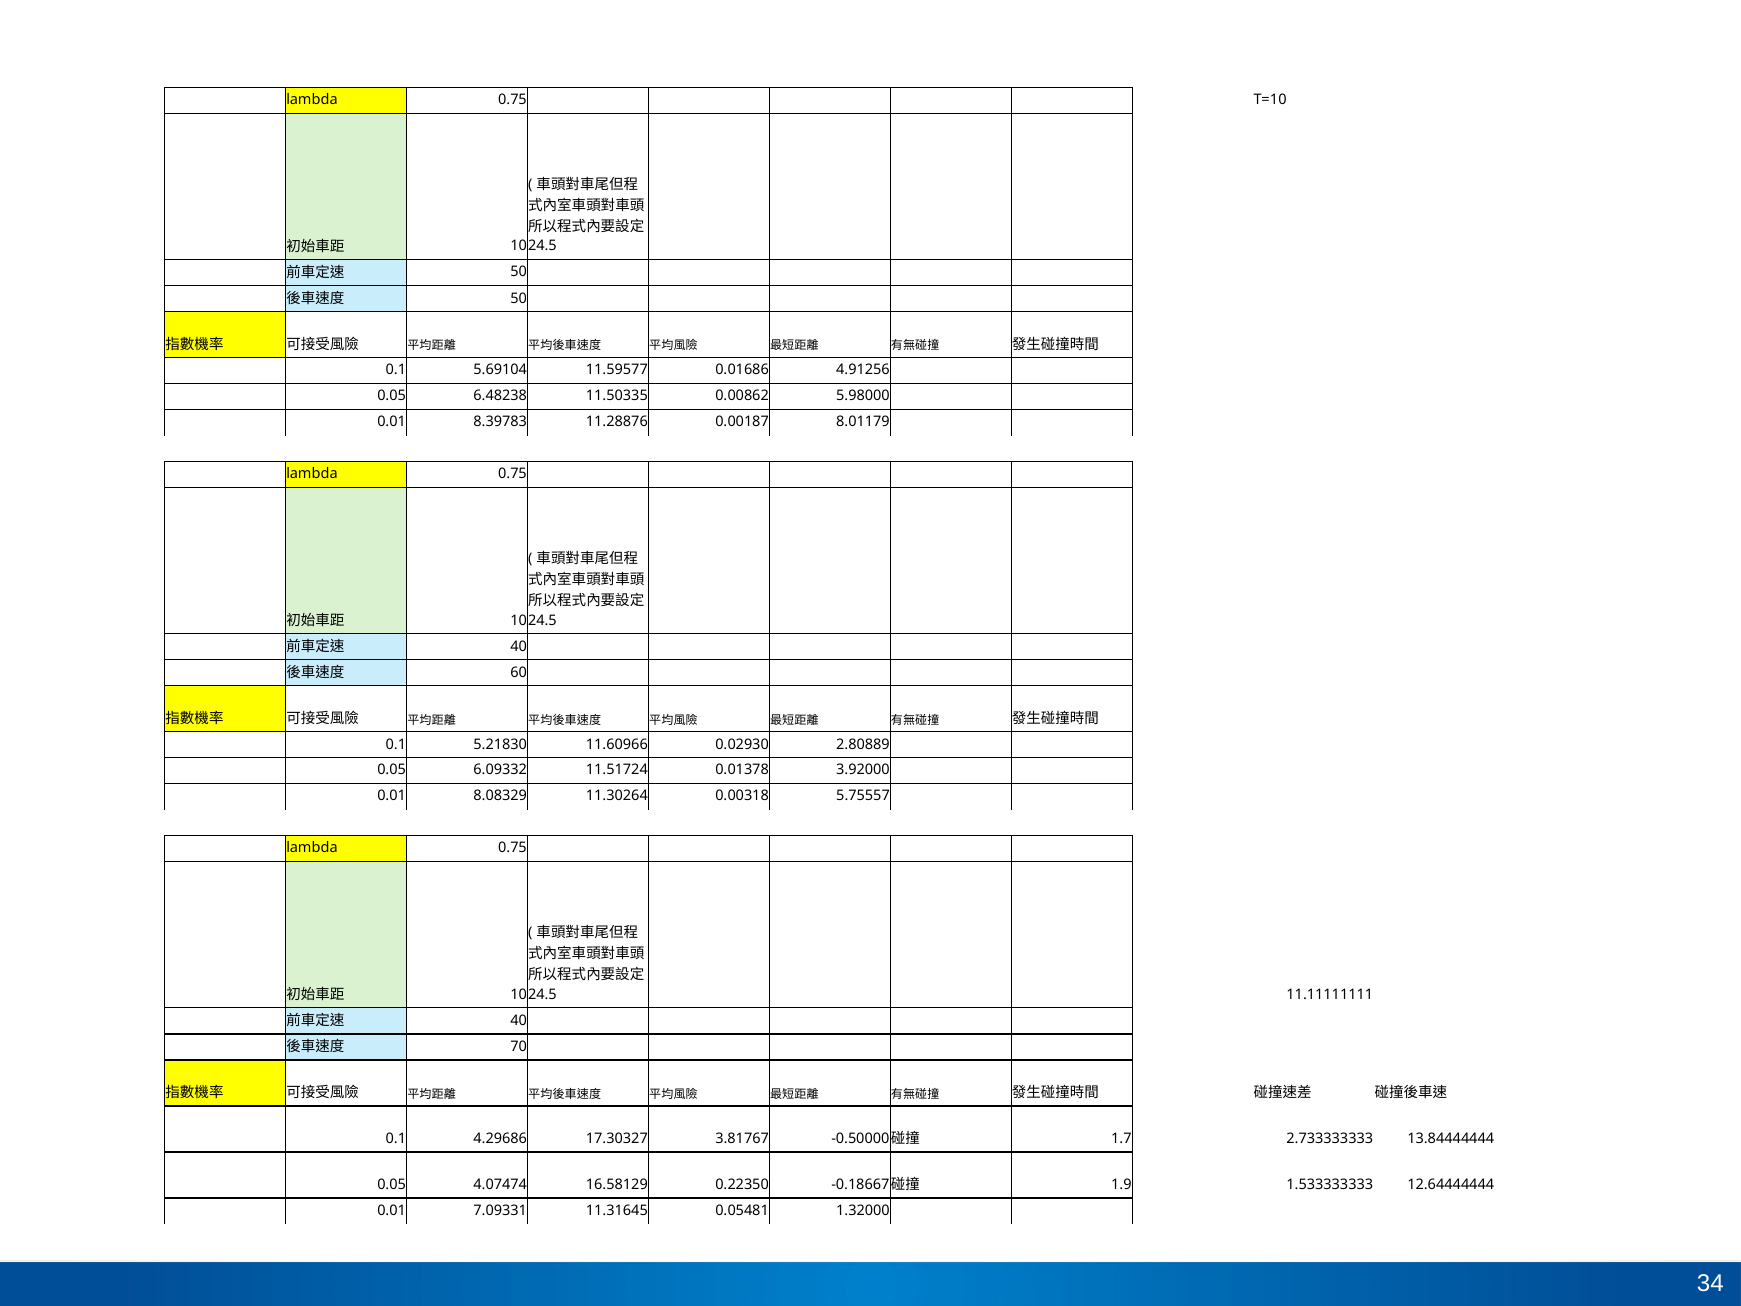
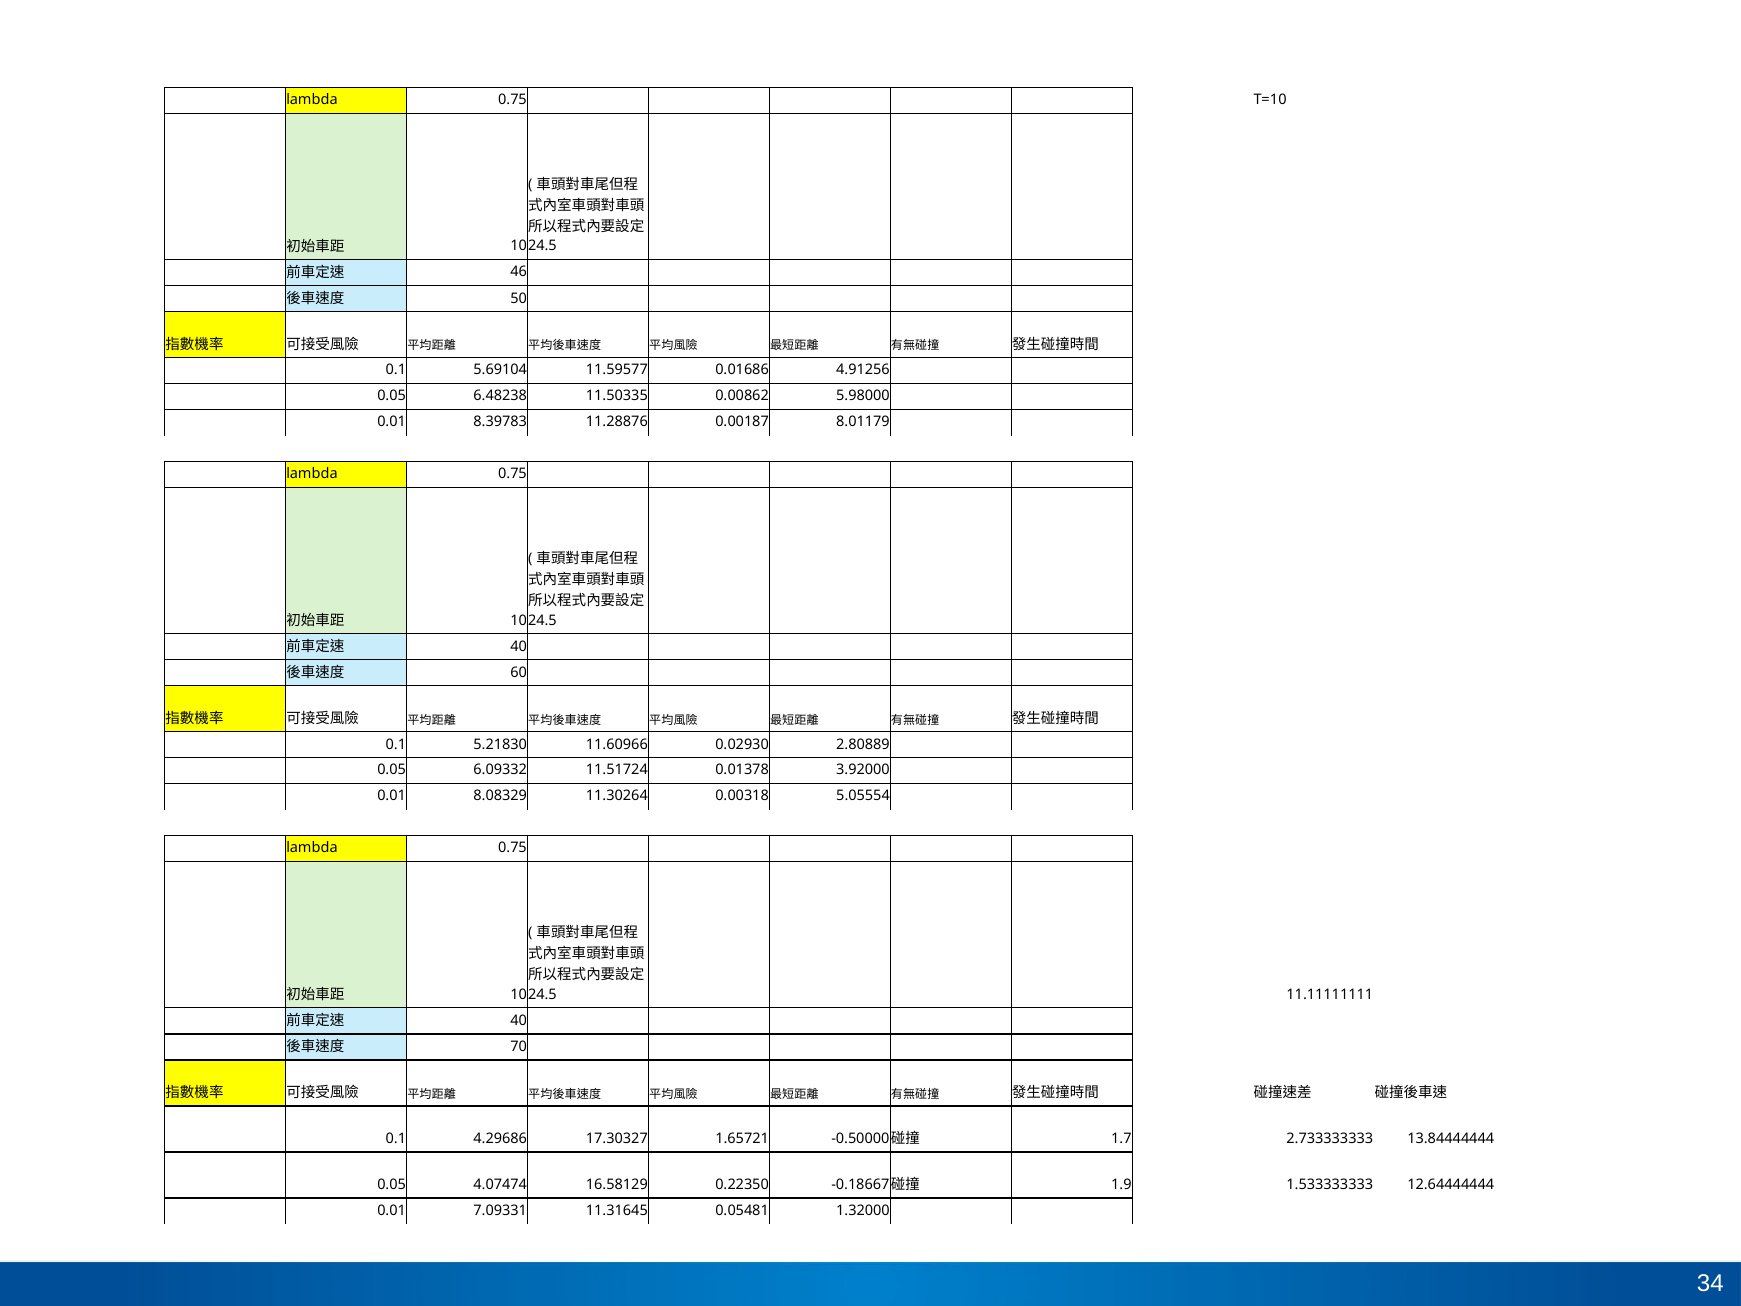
50 at (519, 272): 50 -> 46
5.75557: 5.75557 -> 5.05554
3.81767: 3.81767 -> 1.65721
